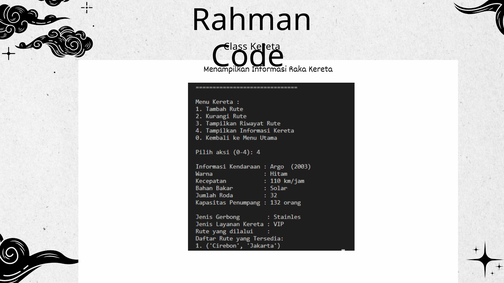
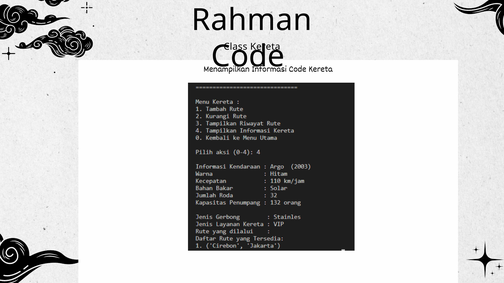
Raka at (298, 69): Raka -> Code
